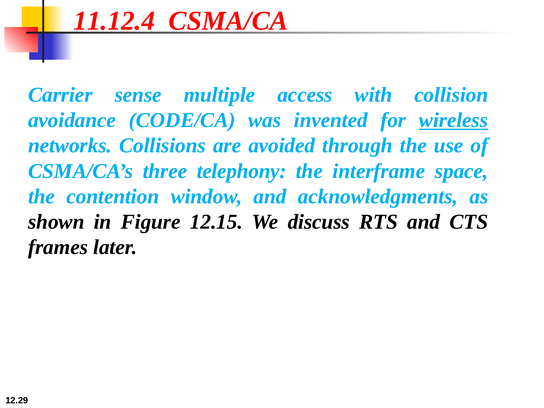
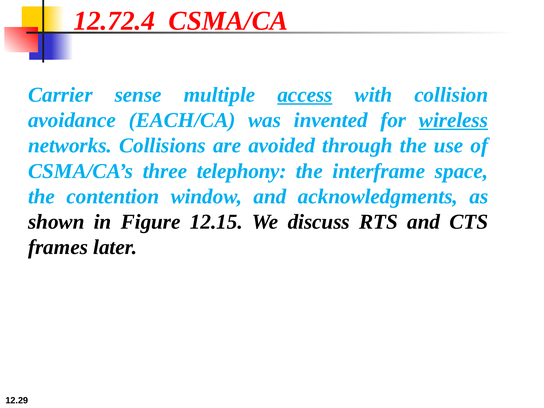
11.12.4: 11.12.4 -> 12.72.4
access underline: none -> present
CODE/CA: CODE/CA -> EACH/CA
